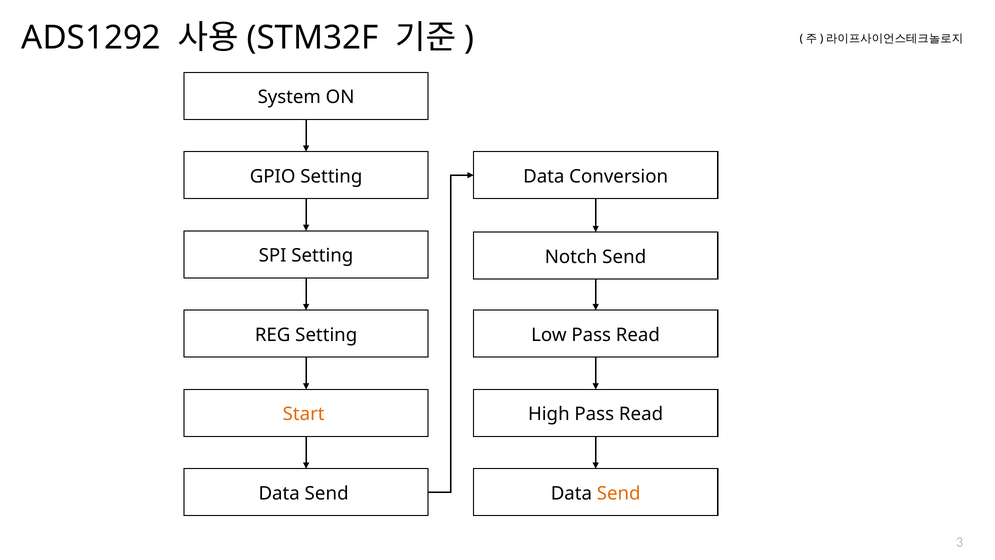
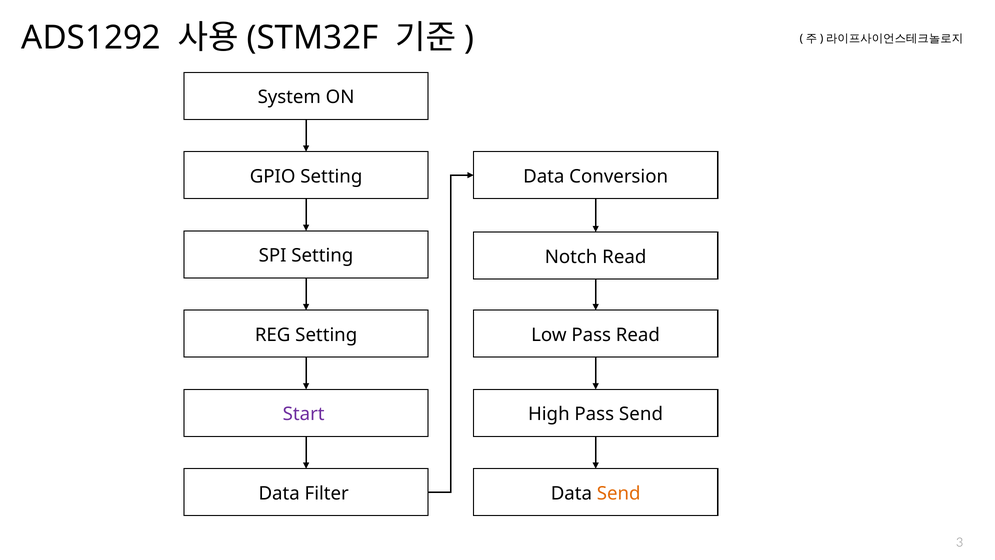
Notch Send: Send -> Read
Start colour: orange -> purple
High Pass Read: Read -> Send
Send at (327, 493): Send -> Filter
